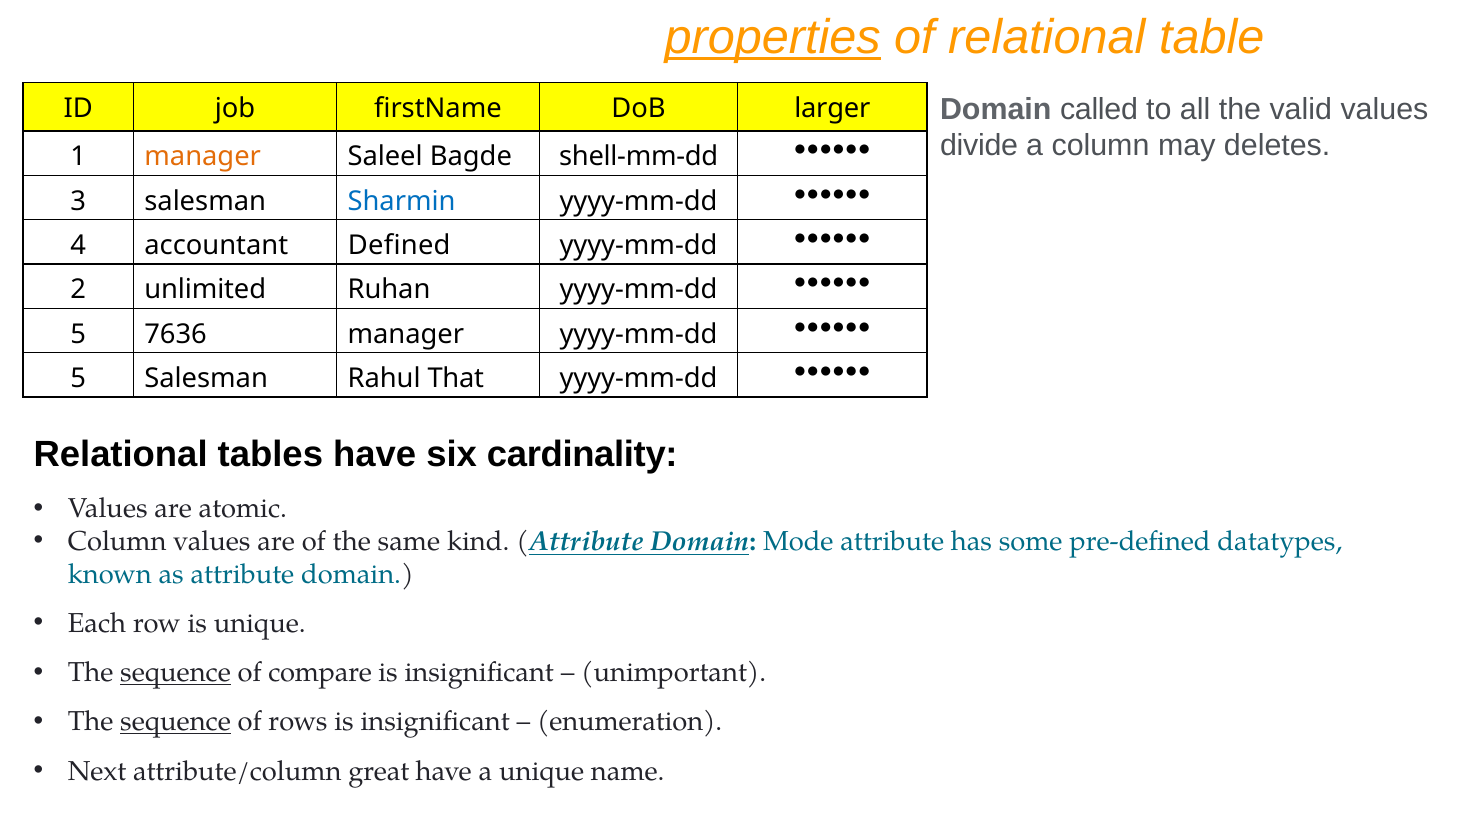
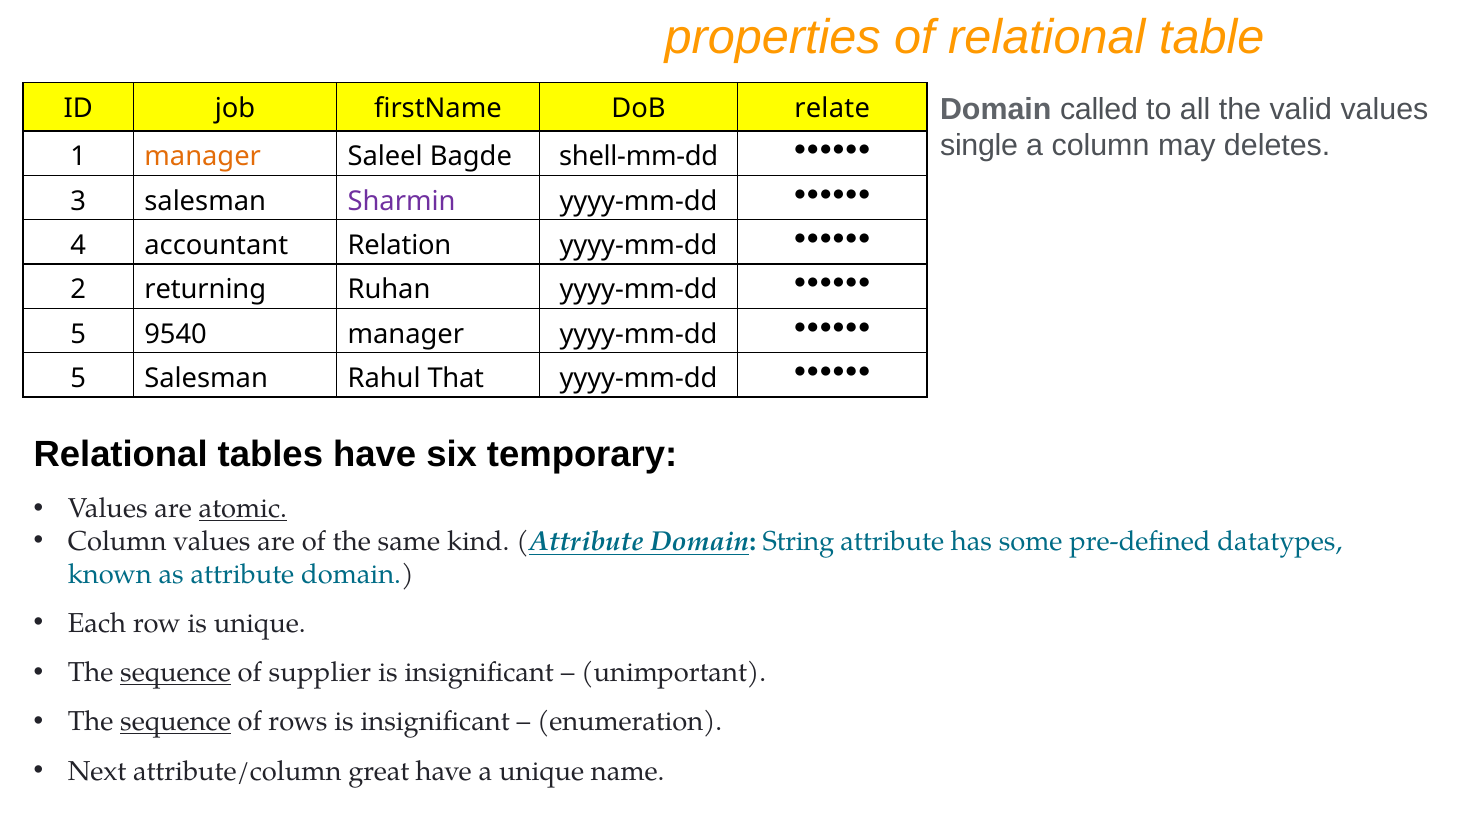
properties underline: present -> none
larger: larger -> relate
divide: divide -> single
Sharmin colour: blue -> purple
Defined: Defined -> Relation
unlimited: unlimited -> returning
7636: 7636 -> 9540
cardinality: cardinality -> temporary
atomic underline: none -> present
Mode: Mode -> String
compare: compare -> supplier
